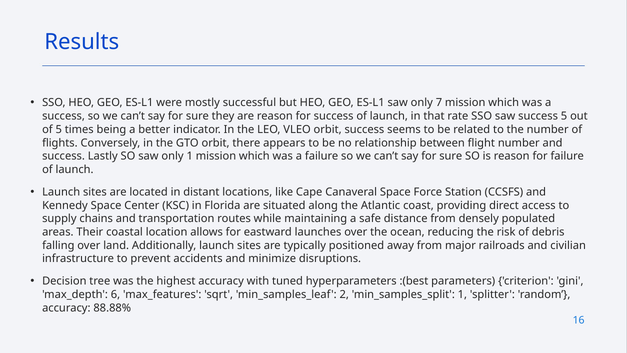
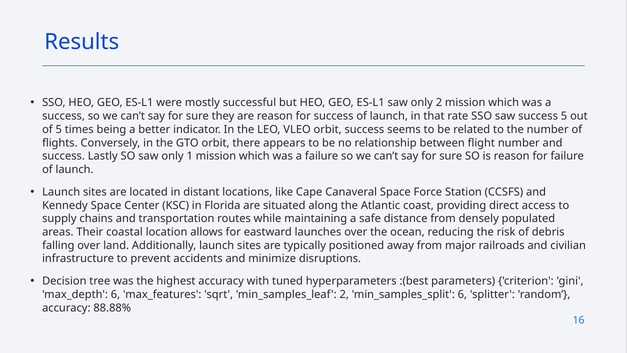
only 7: 7 -> 2
min_samples_split 1: 1 -> 6
